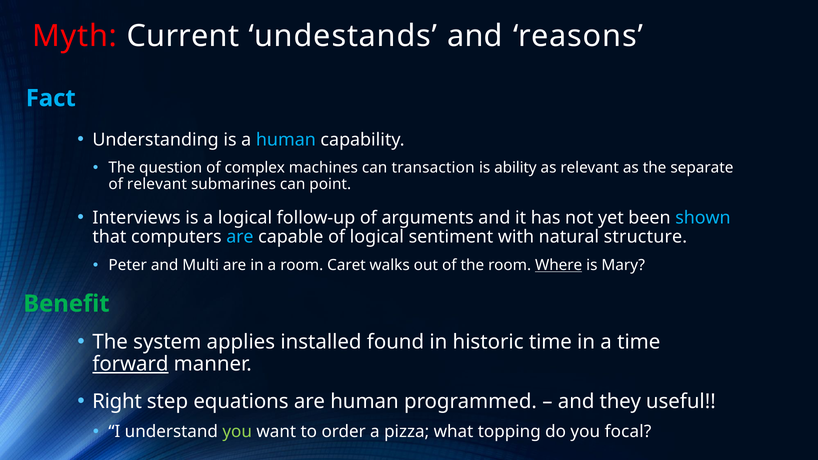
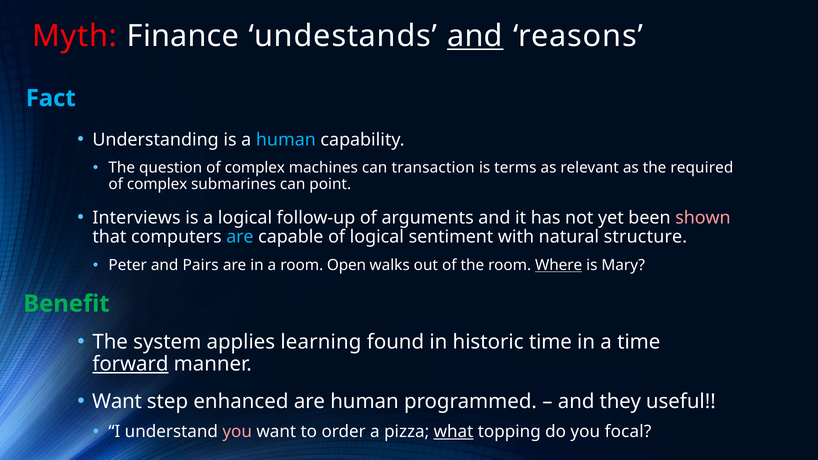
Current: Current -> Finance
and at (475, 36) underline: none -> present
ability: ability -> terms
separate: separate -> required
relevant at (157, 184): relevant -> complex
shown colour: light blue -> pink
Multi: Multi -> Pairs
Caret: Caret -> Open
installed: installed -> learning
Right at (117, 401): Right -> Want
equations: equations -> enhanced
you at (237, 432) colour: light green -> pink
what underline: none -> present
